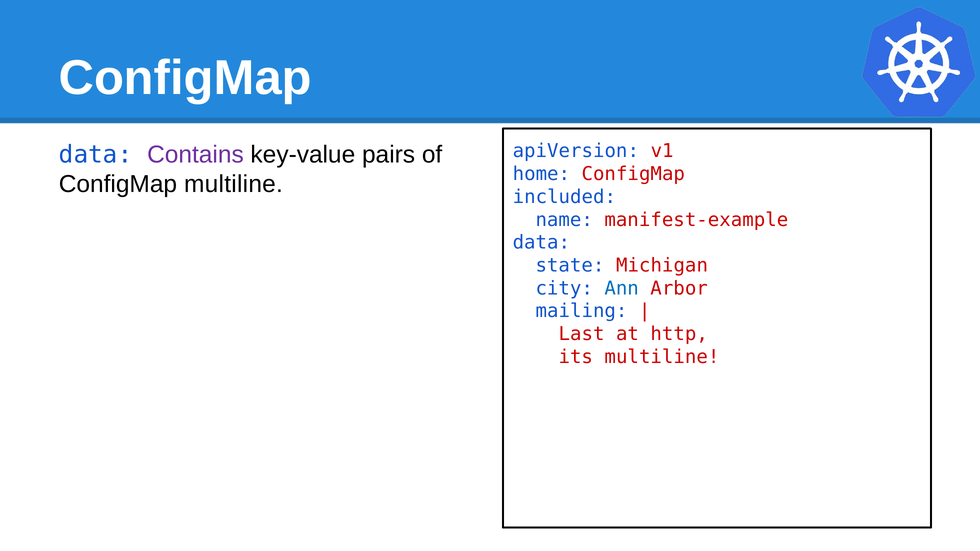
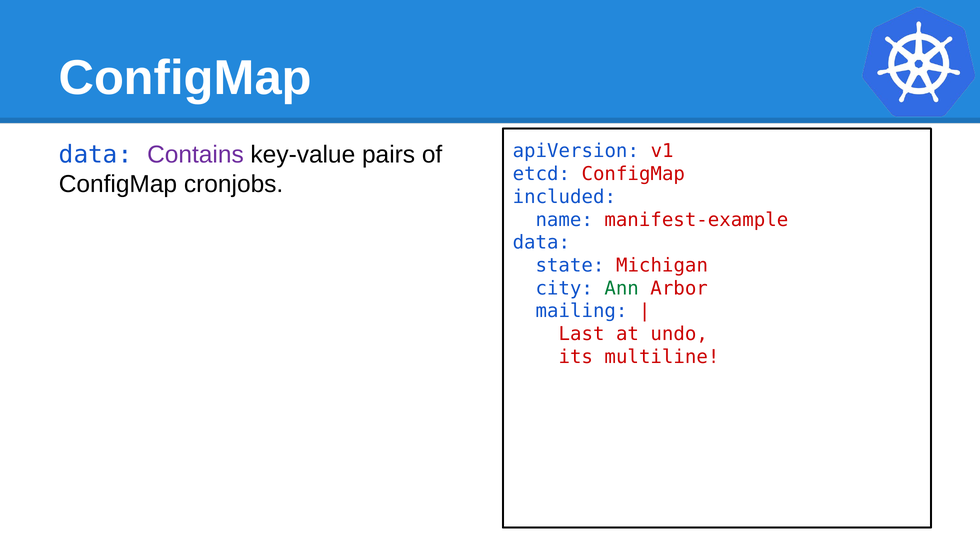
home: home -> etcd
ConfigMap multiline: multiline -> cronjobs
Ann colour: blue -> green
http: http -> undo
